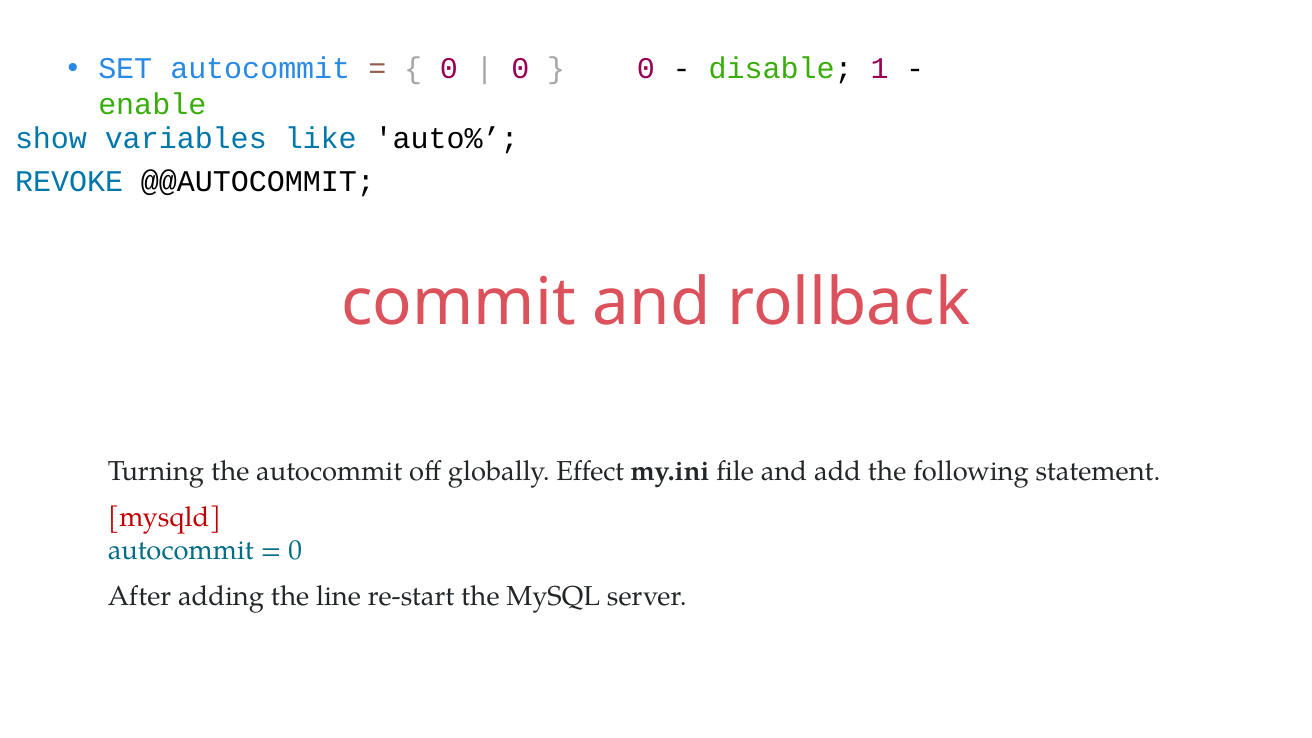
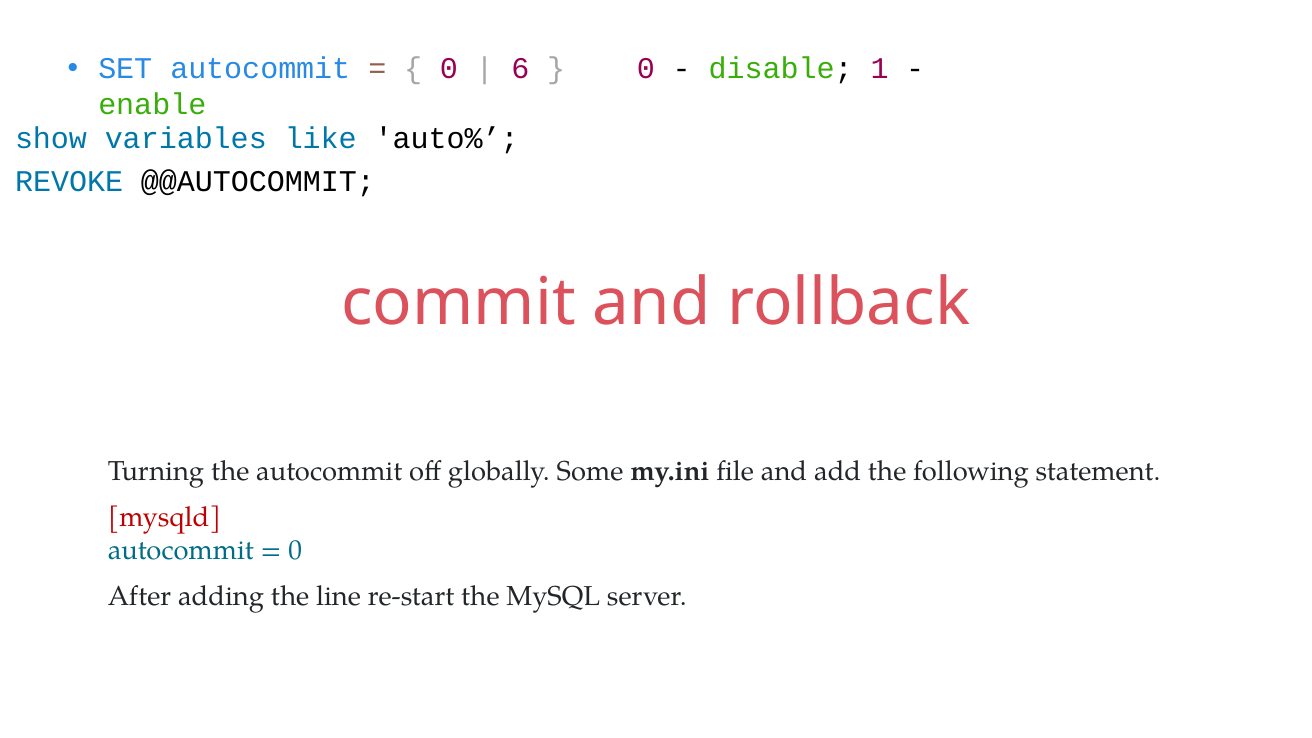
0 at (520, 69): 0 -> 6
Effect: Effect -> Some
